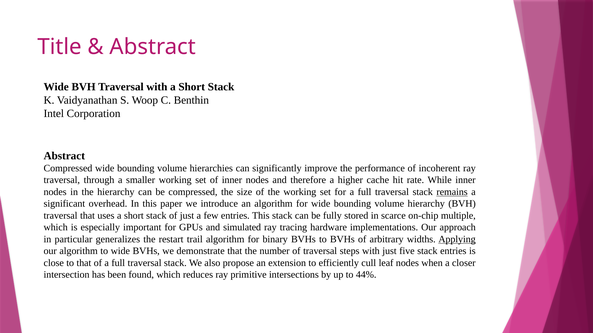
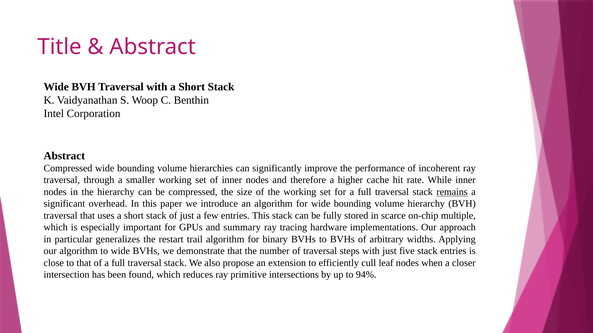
simulated: simulated -> summary
Applying underline: present -> none
44%: 44% -> 94%
